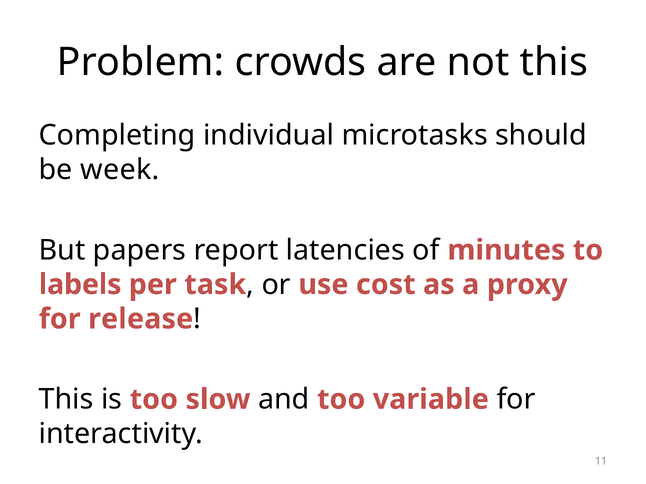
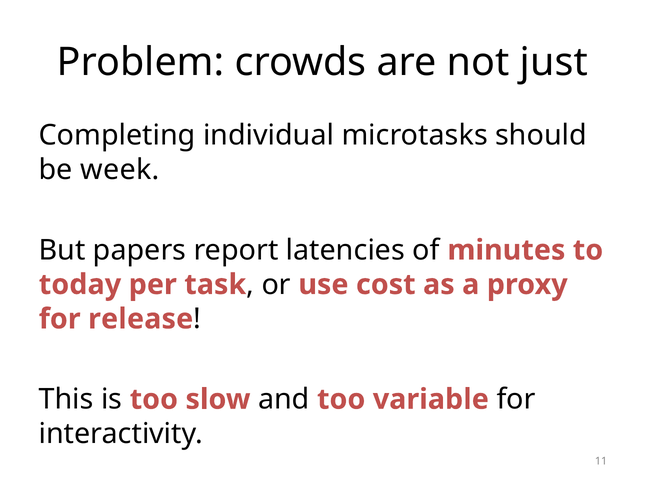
not this: this -> just
labels: labels -> today
